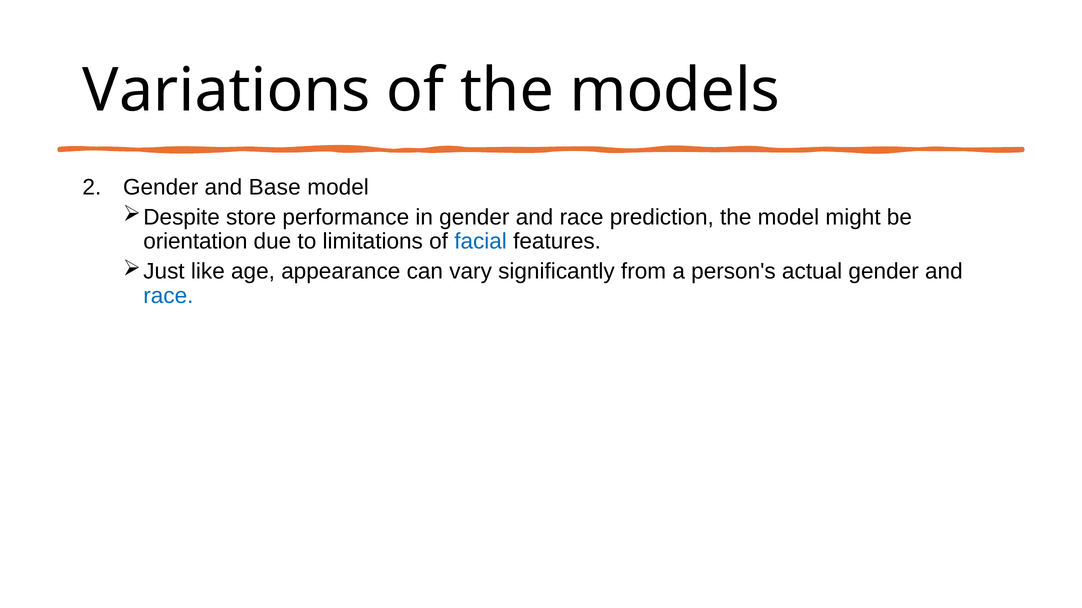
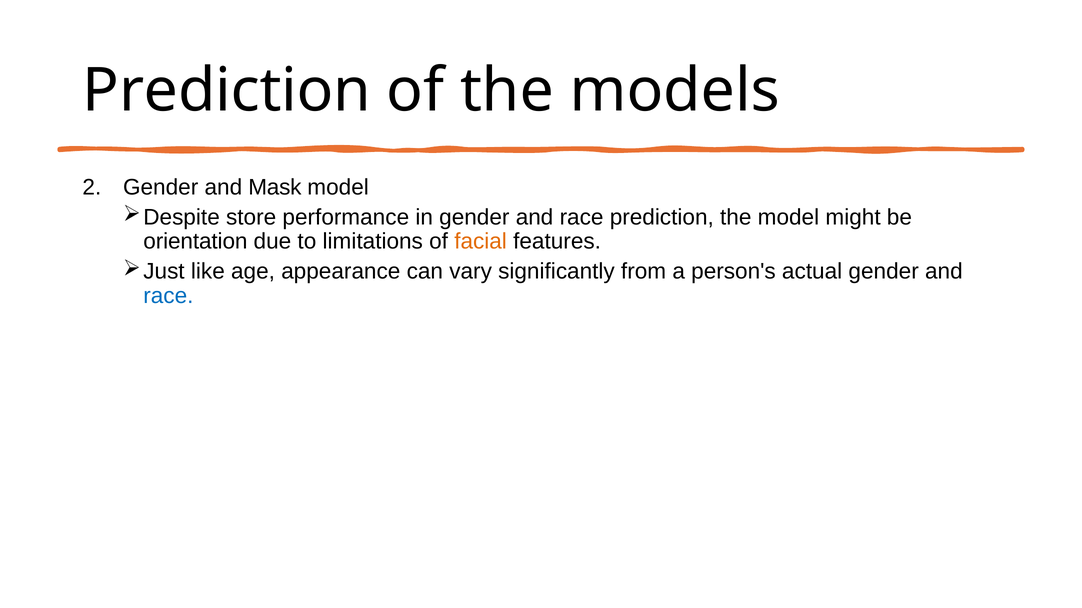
Variations at (227, 91): Variations -> Prediction
Base: Base -> Mask
facial colour: blue -> orange
